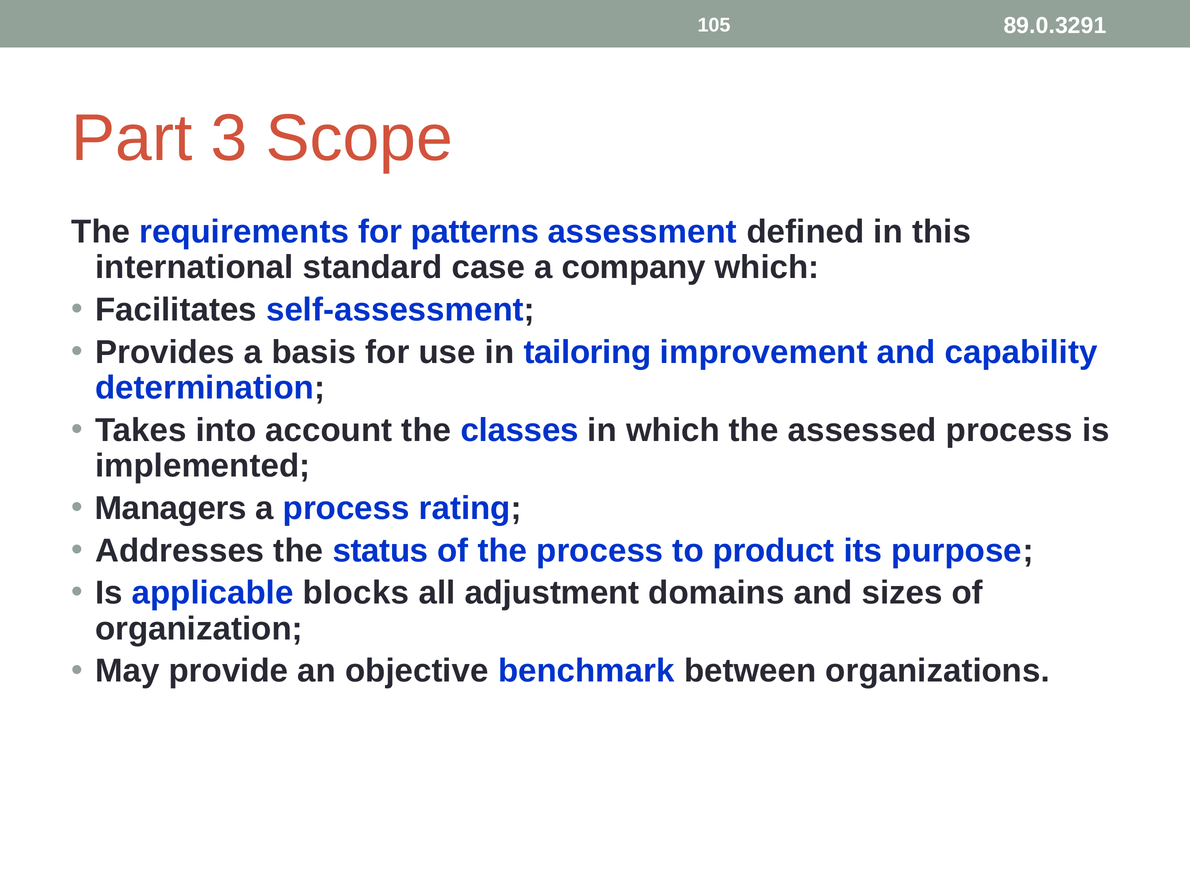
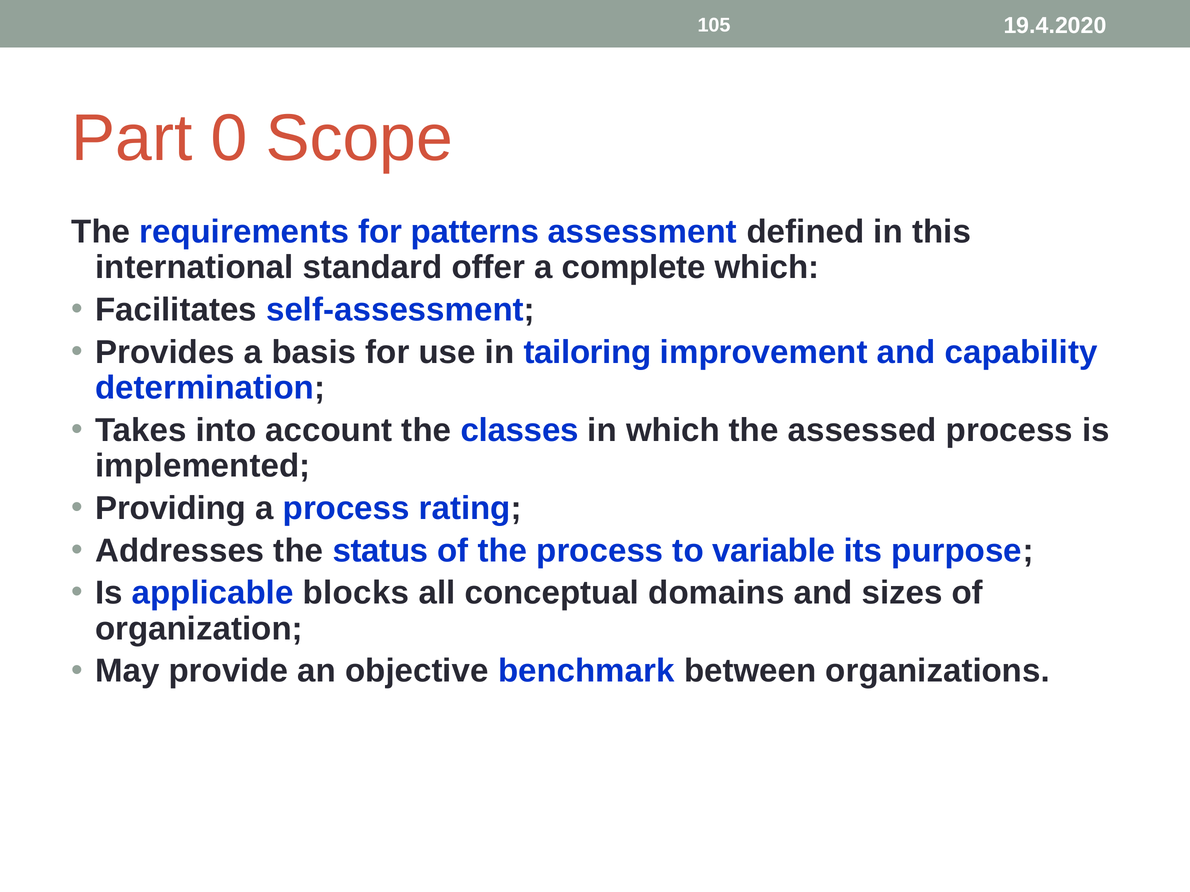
89.0.3291: 89.0.3291 -> 19.4.2020
3: 3 -> 0
case: case -> offer
company: company -> complete
Managers: Managers -> Providing
product: product -> variable
adjustment: adjustment -> conceptual
